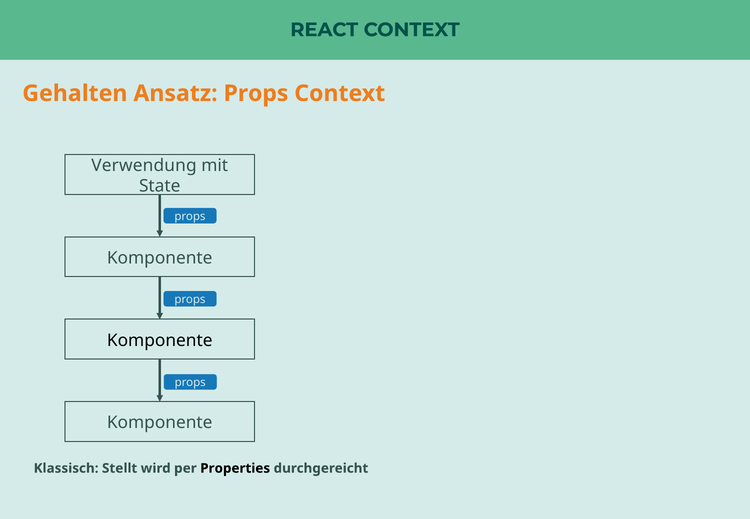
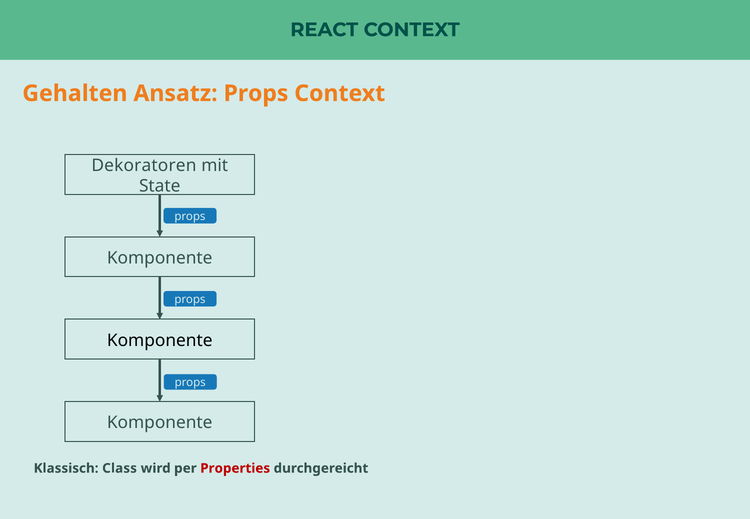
Verwendung: Verwendung -> Dekoratoren
Stellt: Stellt -> Class
Properties colour: black -> red
